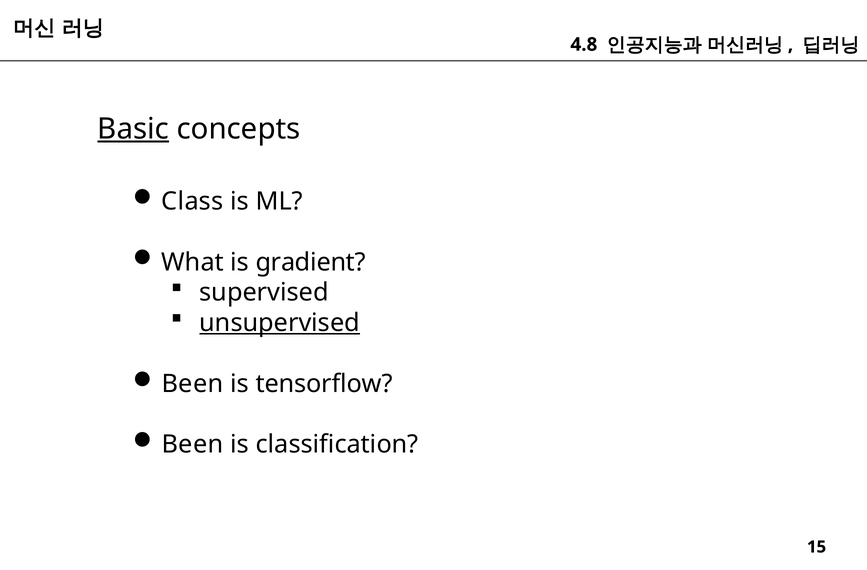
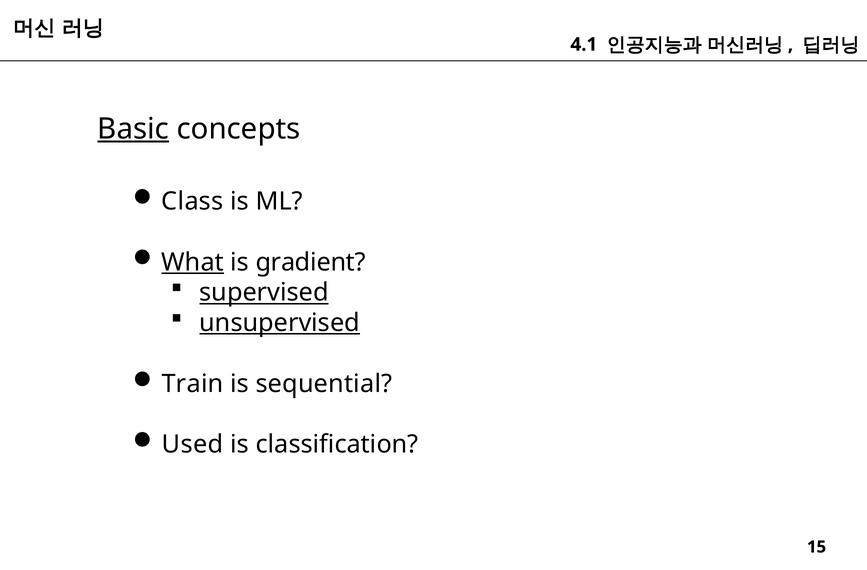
4.8: 4.8 -> 4.1
What underline: none -> present
supervised underline: none -> present
Been at (192, 383): Been -> Train
tensorflow: tensorflow -> sequential
Been at (192, 444): Been -> Used
